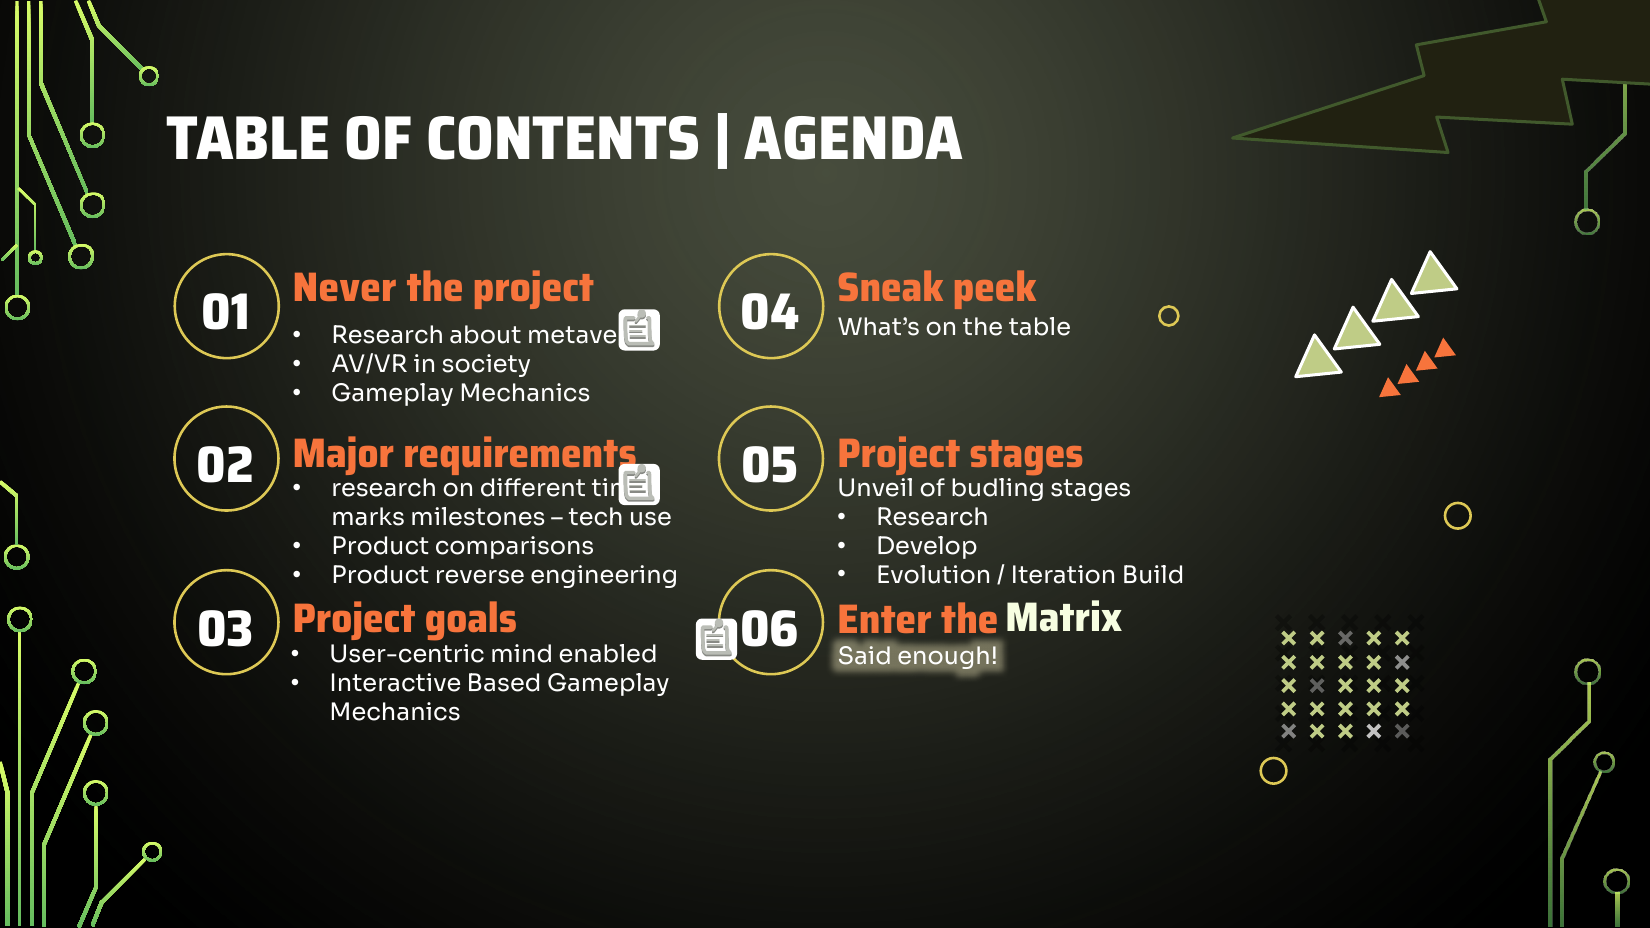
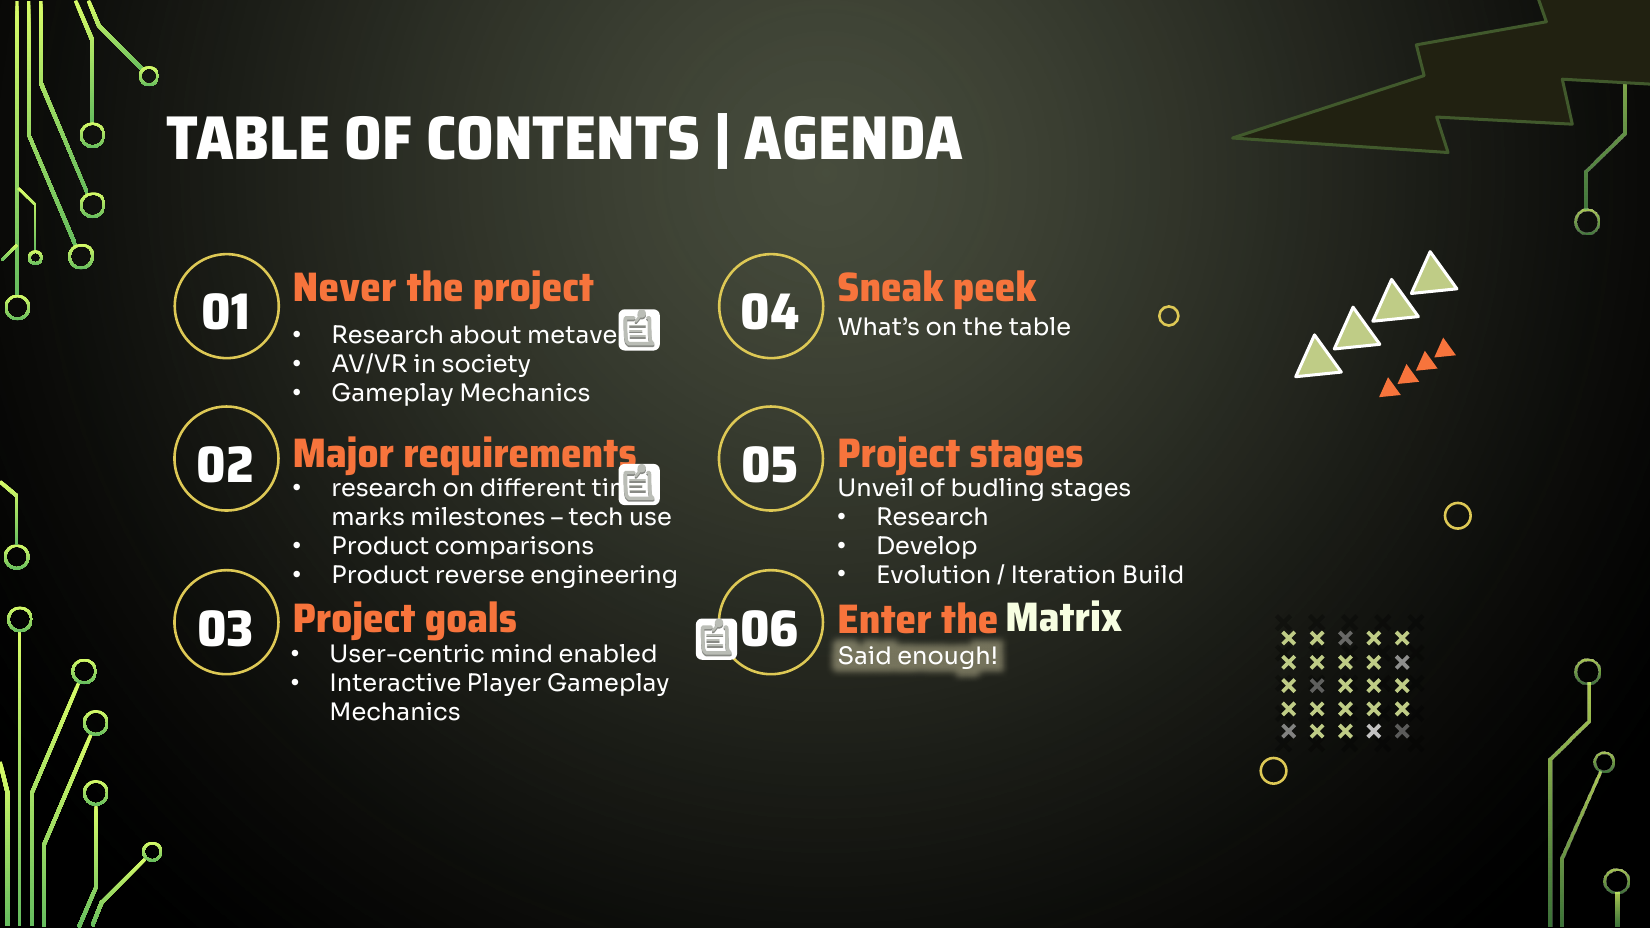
Based: Based -> Player
